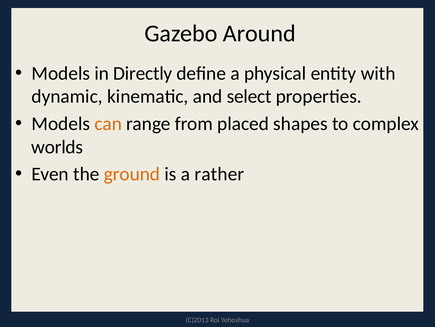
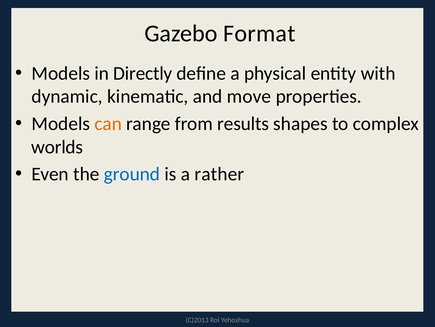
Around: Around -> Format
select: select -> move
placed: placed -> results
ground colour: orange -> blue
